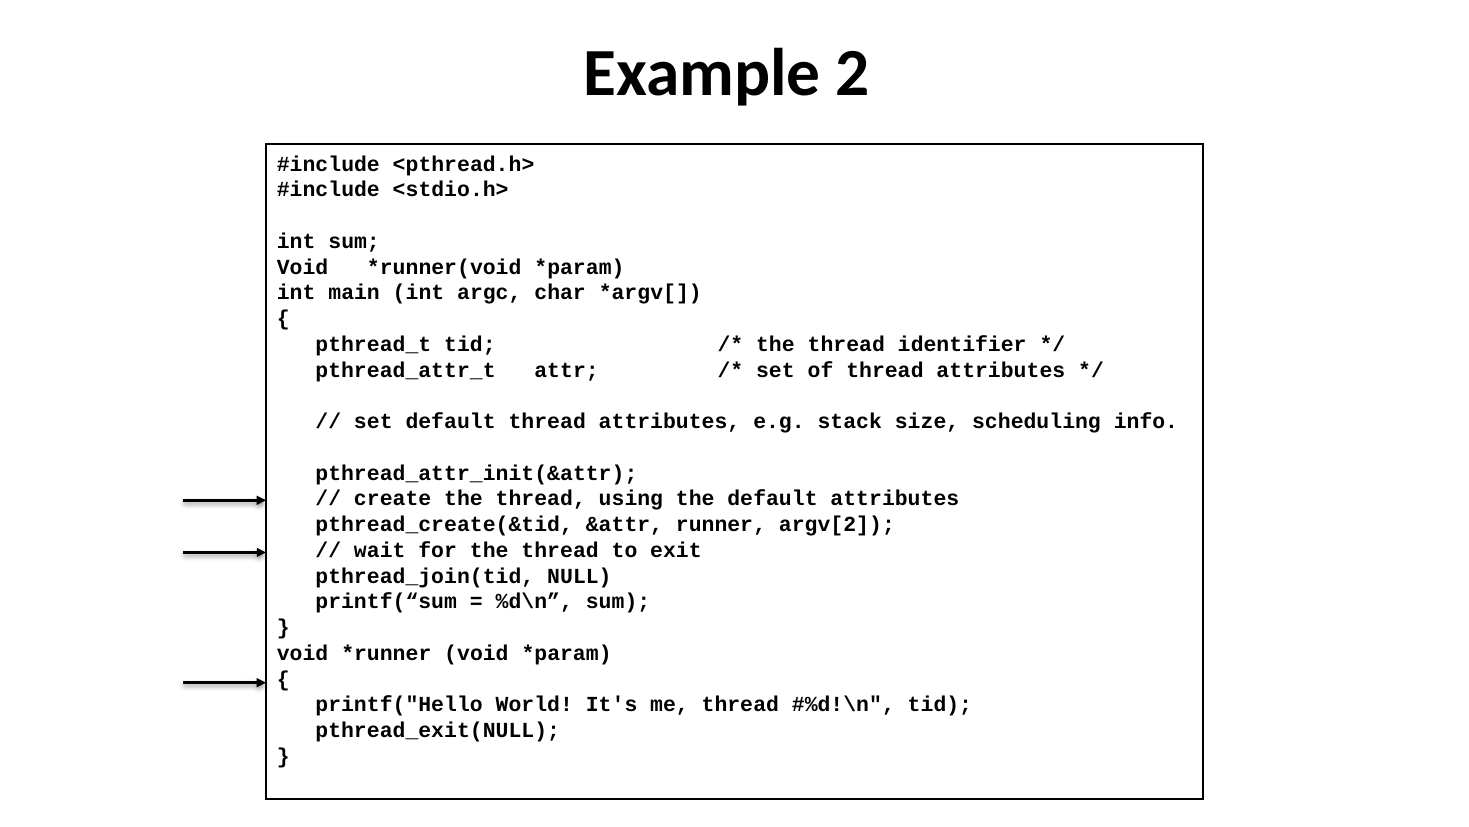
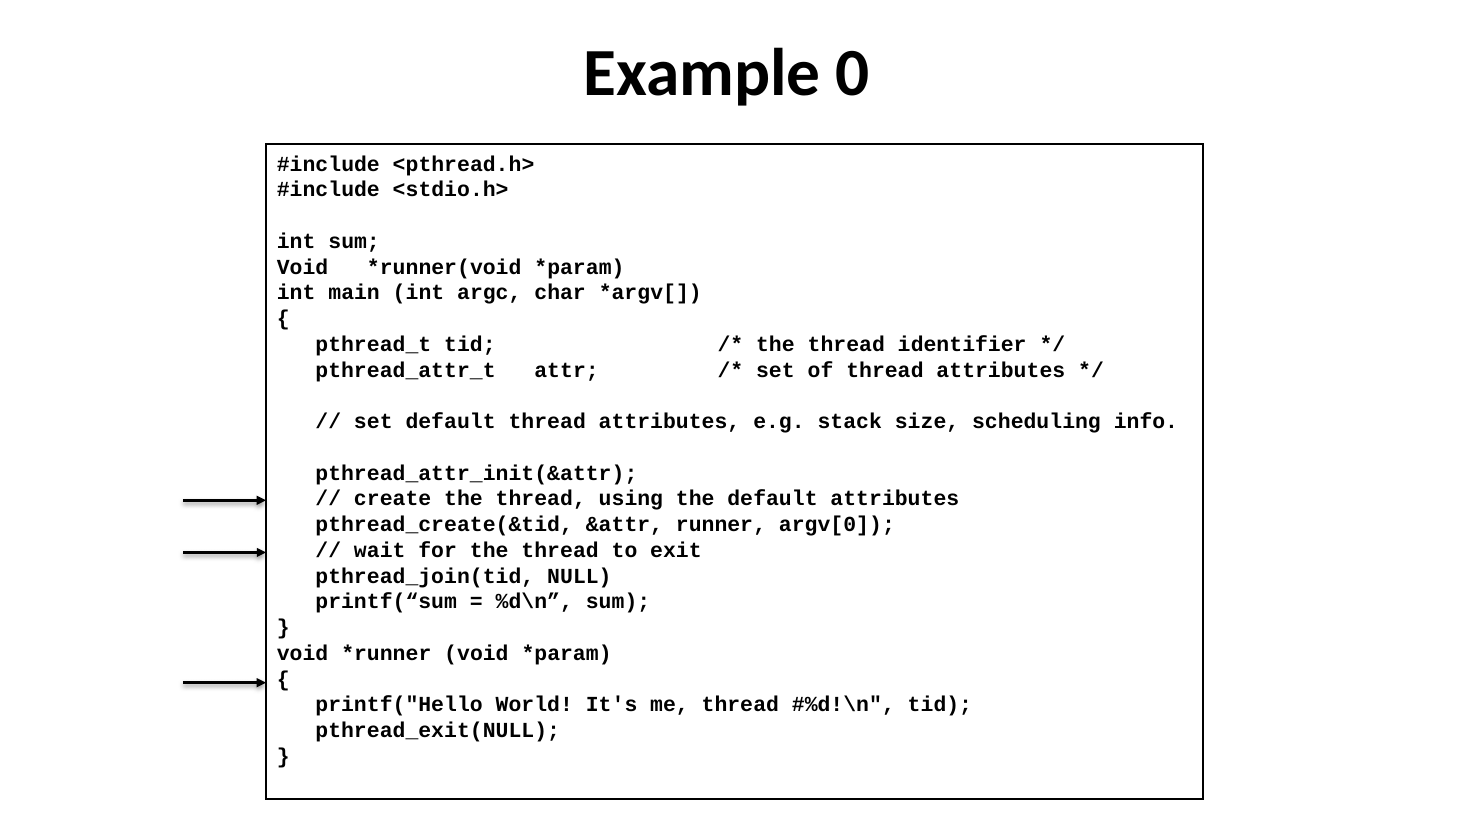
2: 2 -> 0
argv[2: argv[2 -> argv[0
